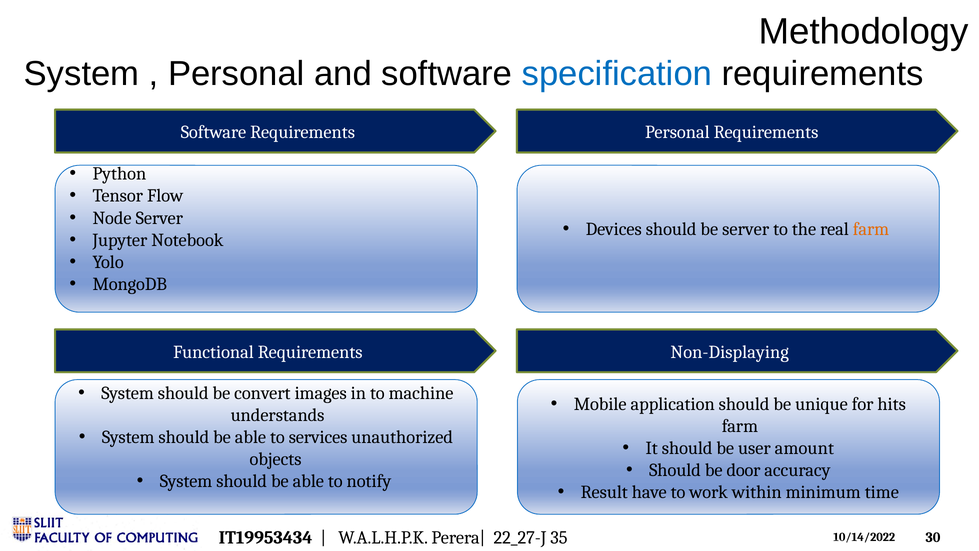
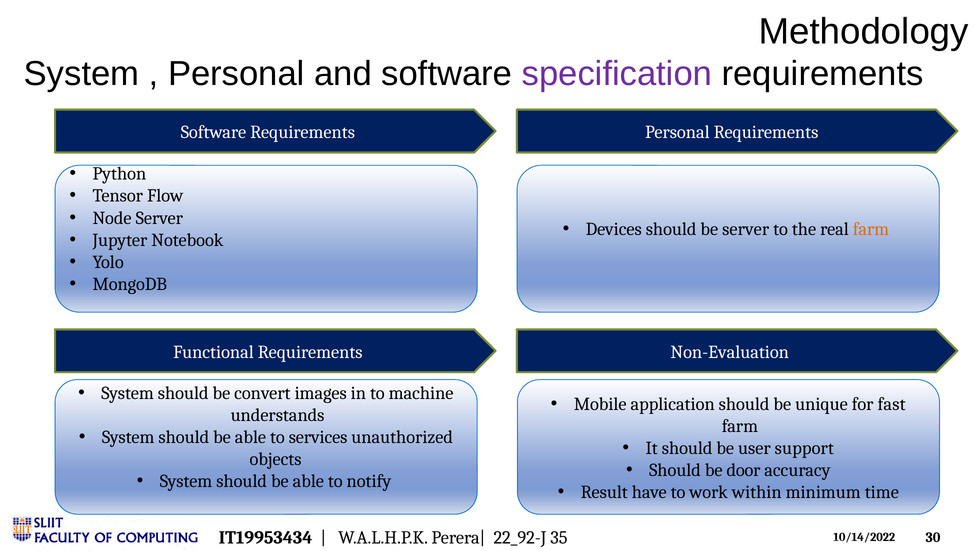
specification colour: blue -> purple
Non-Displaying: Non-Displaying -> Non-Evaluation
hits: hits -> fast
amount: amount -> support
22_27-J: 22_27-J -> 22_92-J
